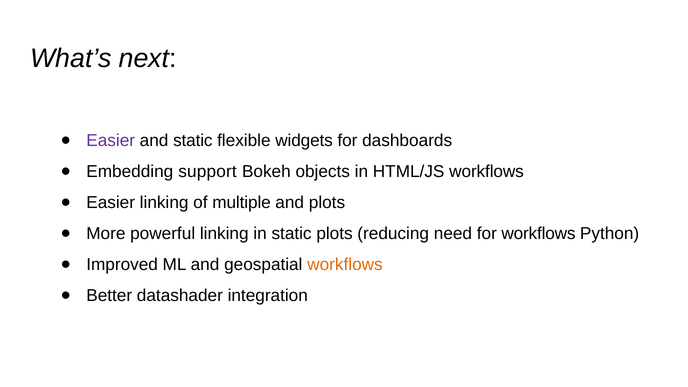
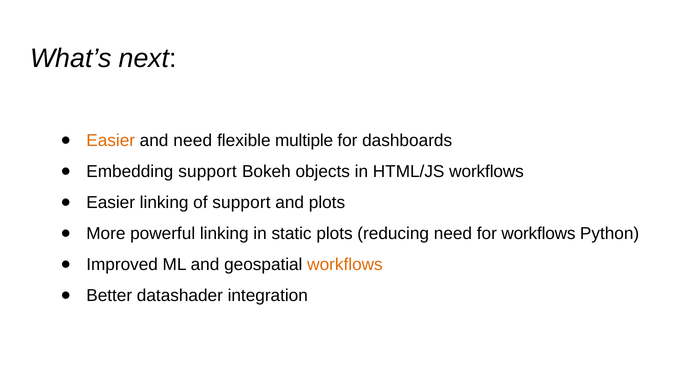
Easier at (111, 141) colour: purple -> orange
and static: static -> need
widgets: widgets -> multiple
of multiple: multiple -> support
